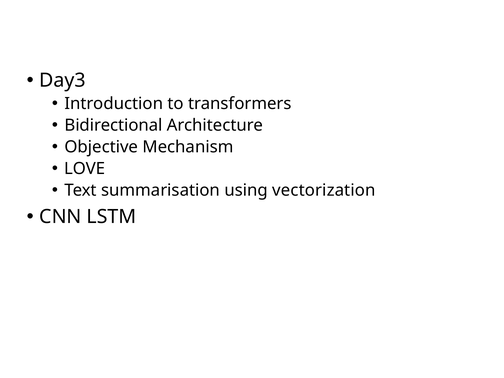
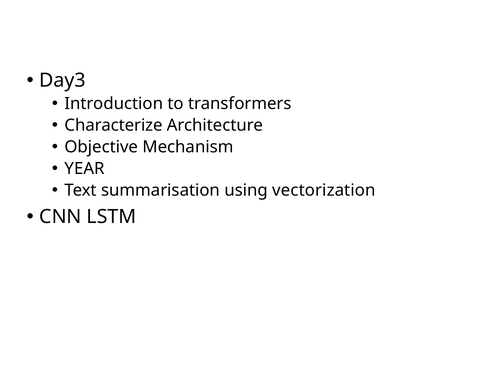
Bidirectional: Bidirectional -> Characterize
LOVE: LOVE -> YEAR
